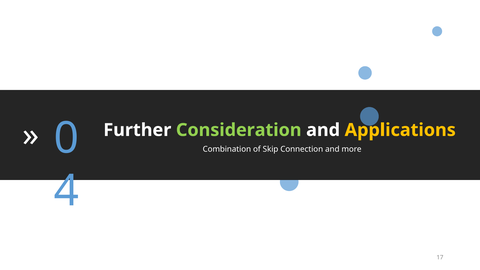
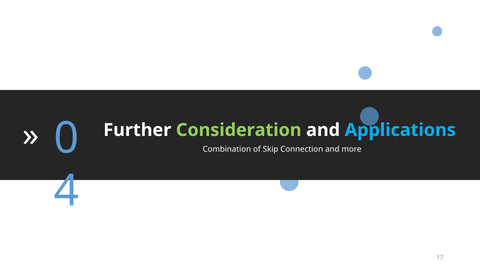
Applications colour: yellow -> light blue
